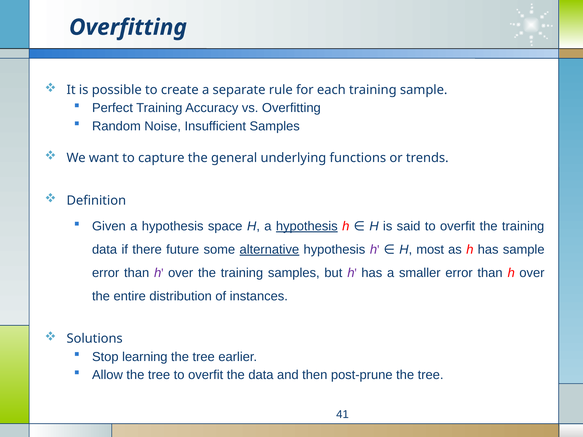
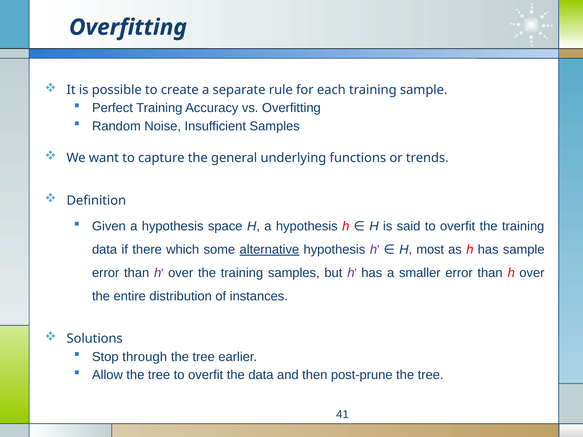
hypothesis at (307, 226) underline: present -> none
future: future -> which
learning: learning -> through
